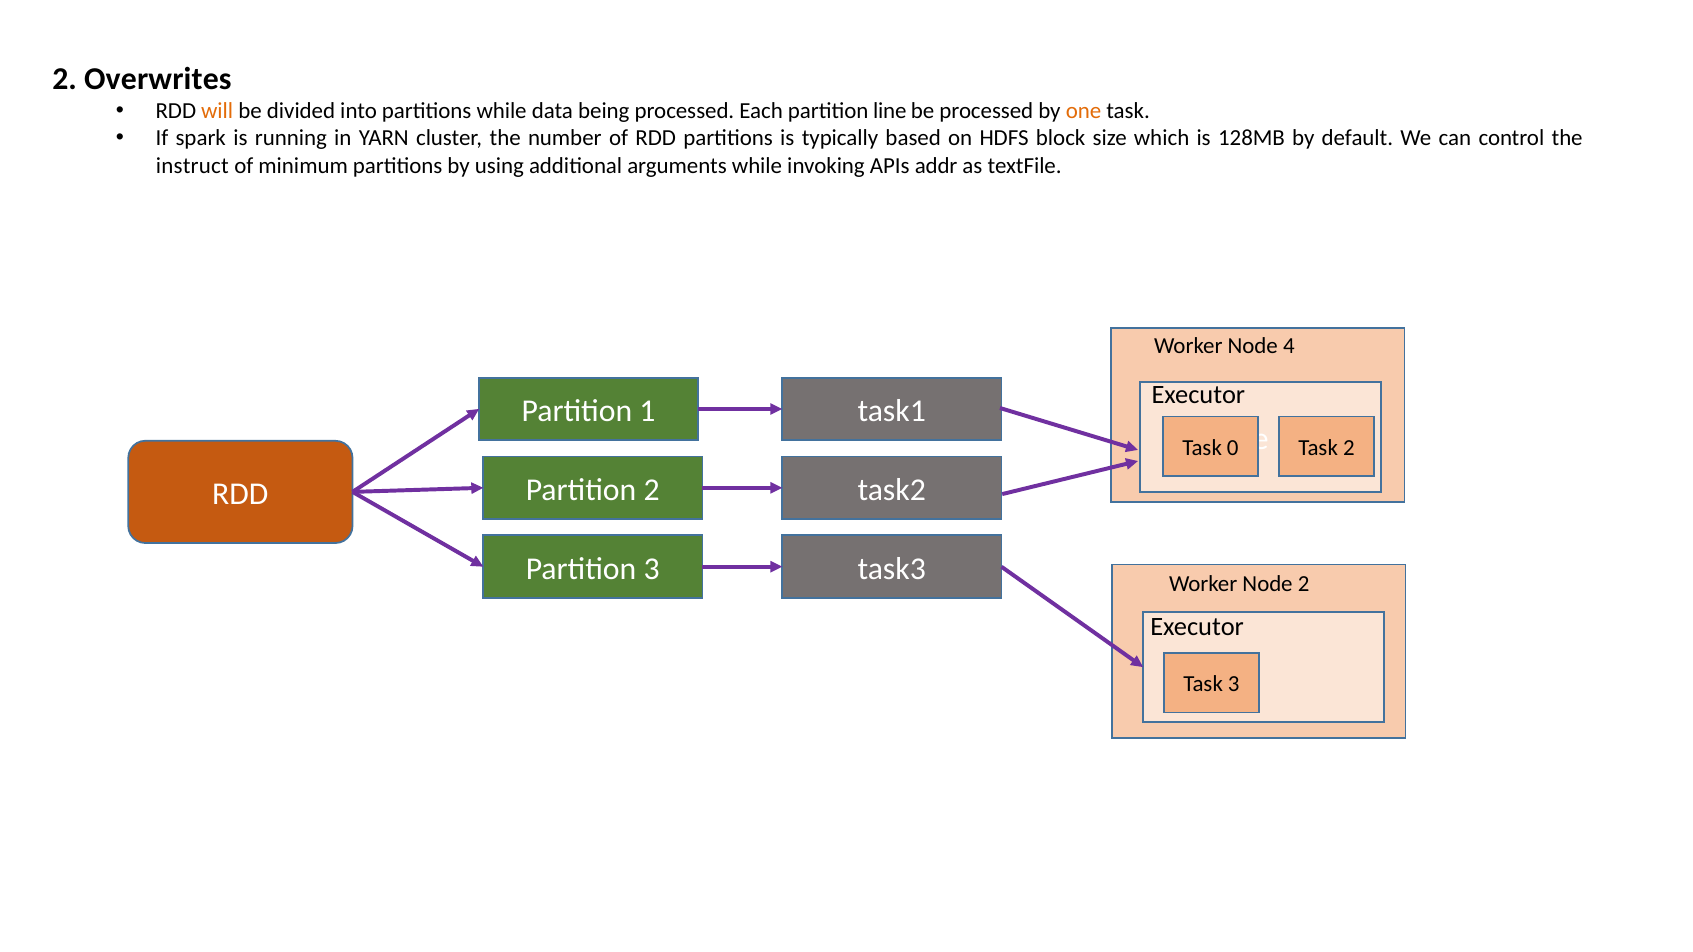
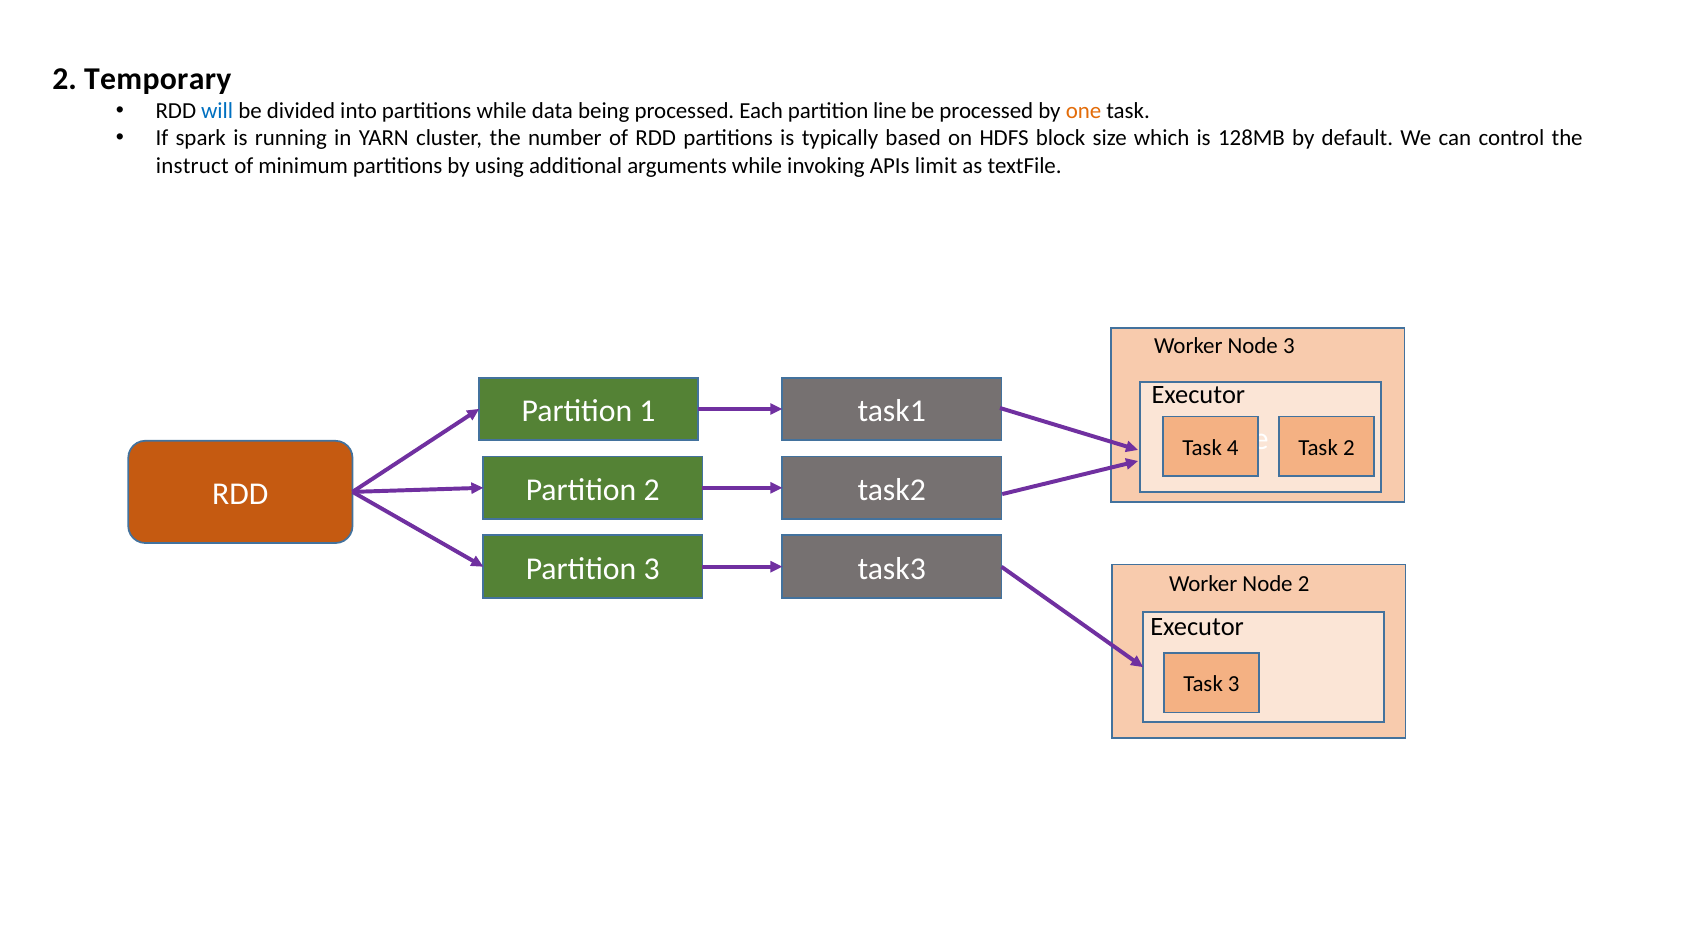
Overwrites: Overwrites -> Temporary
will colour: orange -> blue
addr: addr -> limit
Node 4: 4 -> 3
0: 0 -> 4
